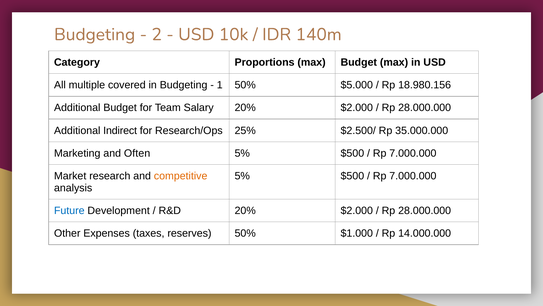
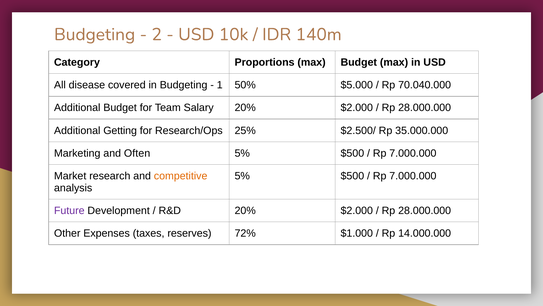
multiple: multiple -> disease
18.980.156: 18.980.156 -> 70.040.000
Indirect: Indirect -> Getting
Future colour: blue -> purple
reserves 50%: 50% -> 72%
